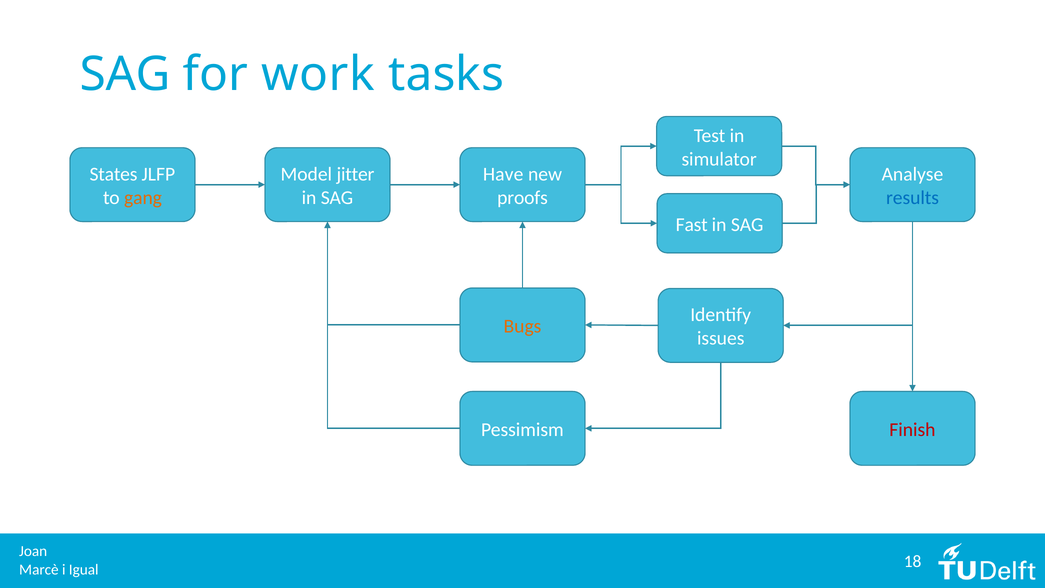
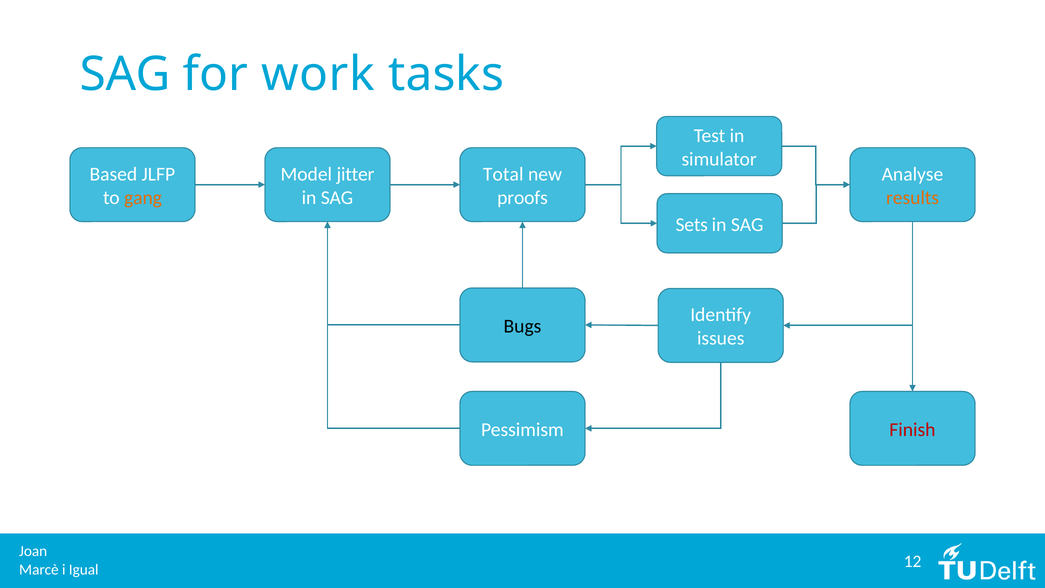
States: States -> Based
Have: Have -> Total
results colour: blue -> orange
Fast: Fast -> Sets
Bugs colour: orange -> black
18: 18 -> 12
